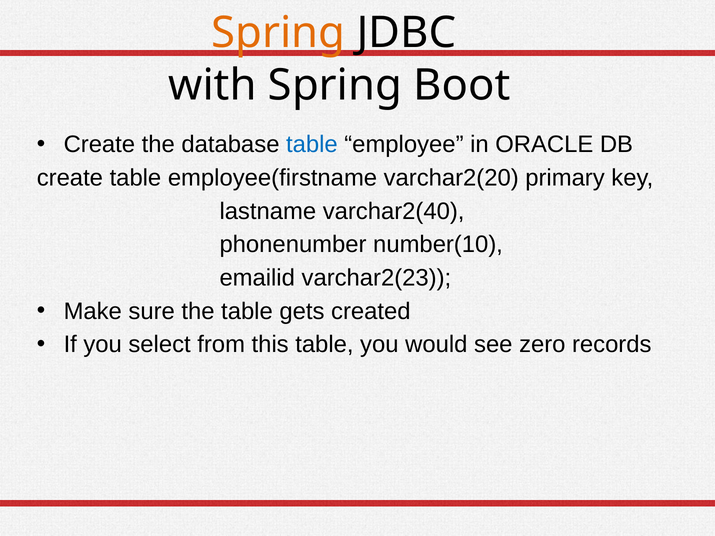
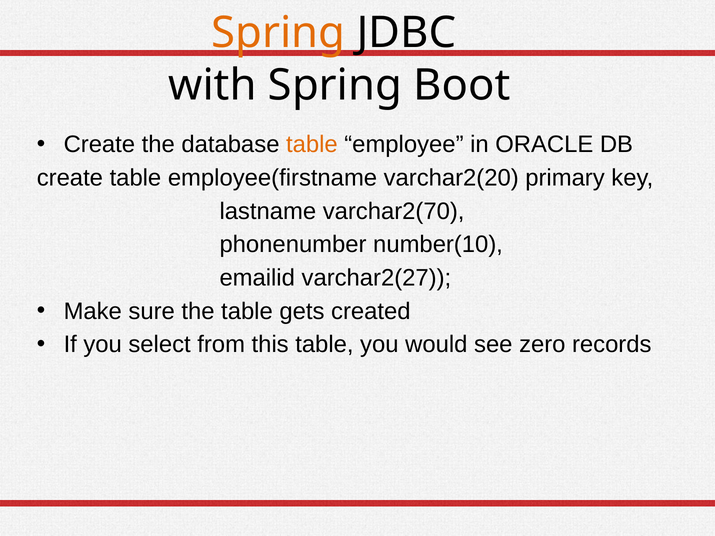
table at (312, 145) colour: blue -> orange
varchar2(40: varchar2(40 -> varchar2(70
varchar2(23: varchar2(23 -> varchar2(27
